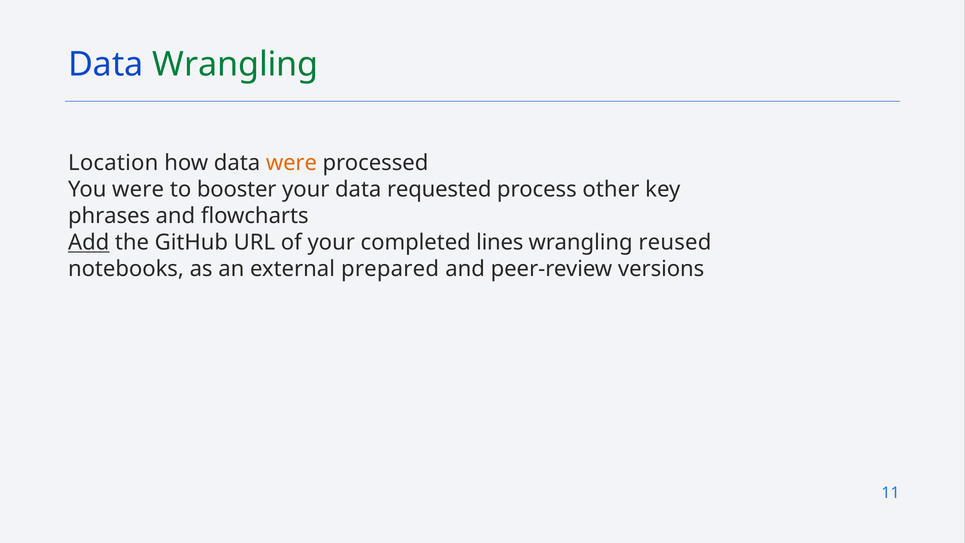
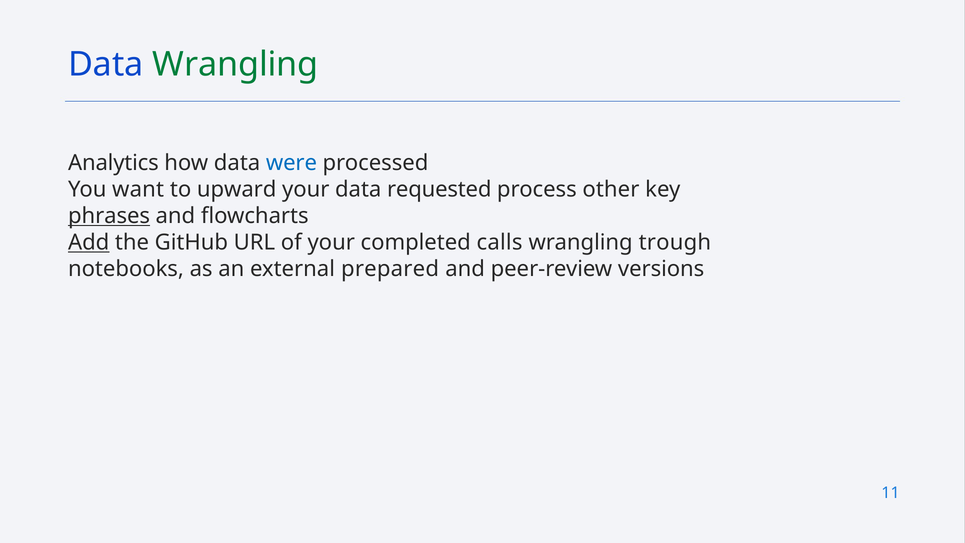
Location: Location -> Analytics
were at (291, 163) colour: orange -> blue
You were: were -> want
booster: booster -> upward
phrases underline: none -> present
lines: lines -> calls
reused: reused -> trough
